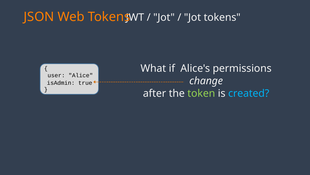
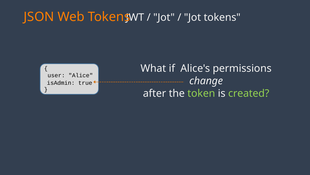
created colour: light blue -> light green
